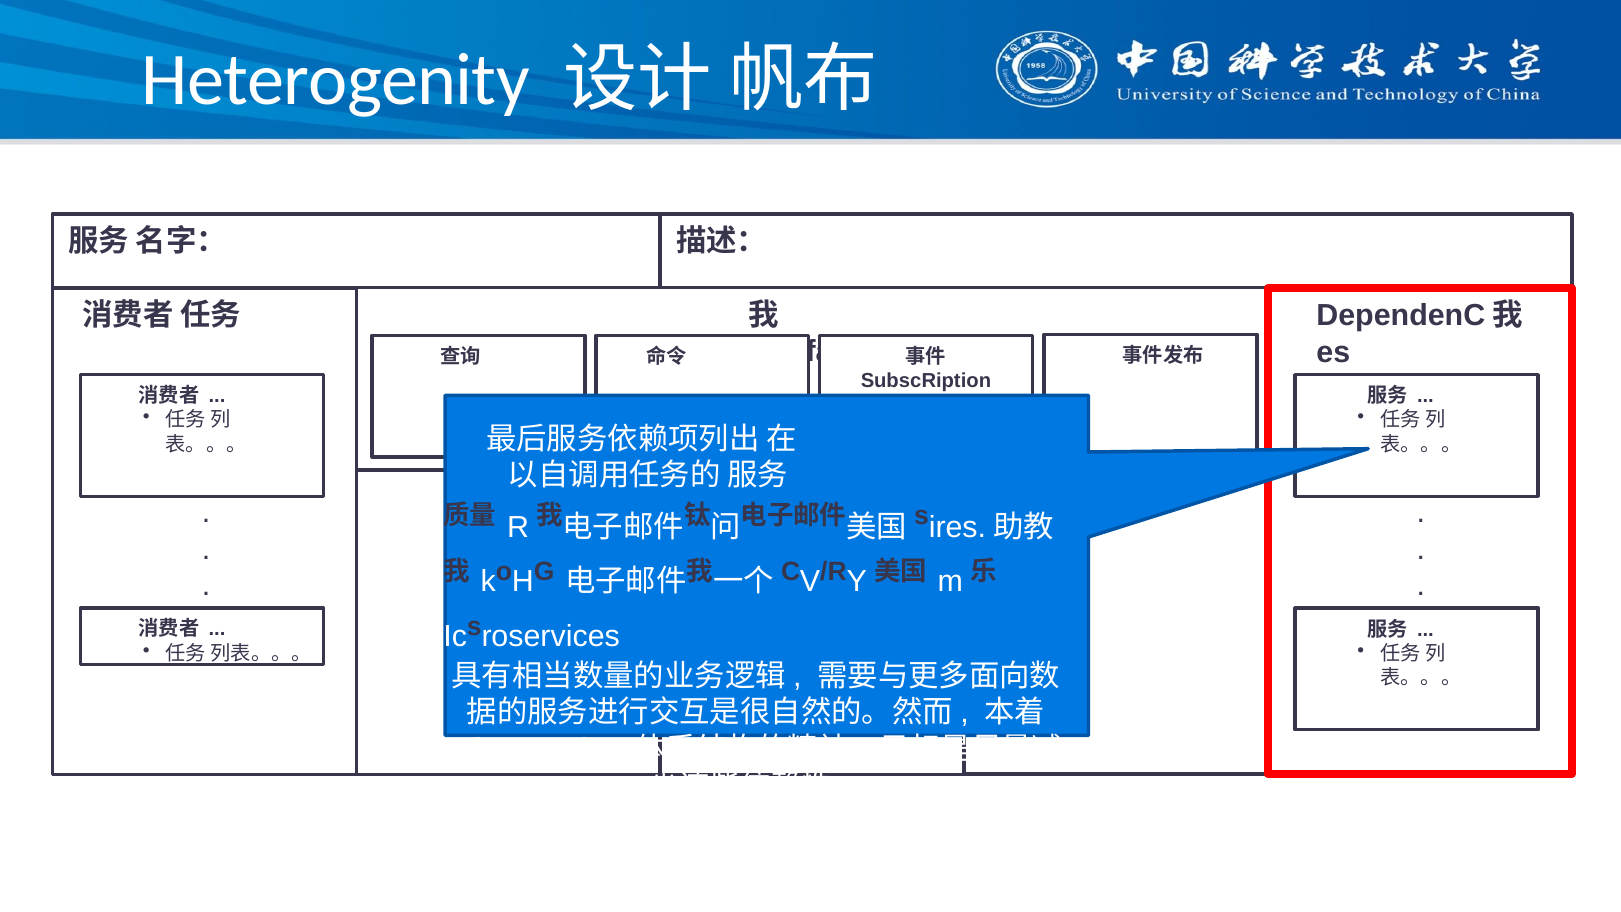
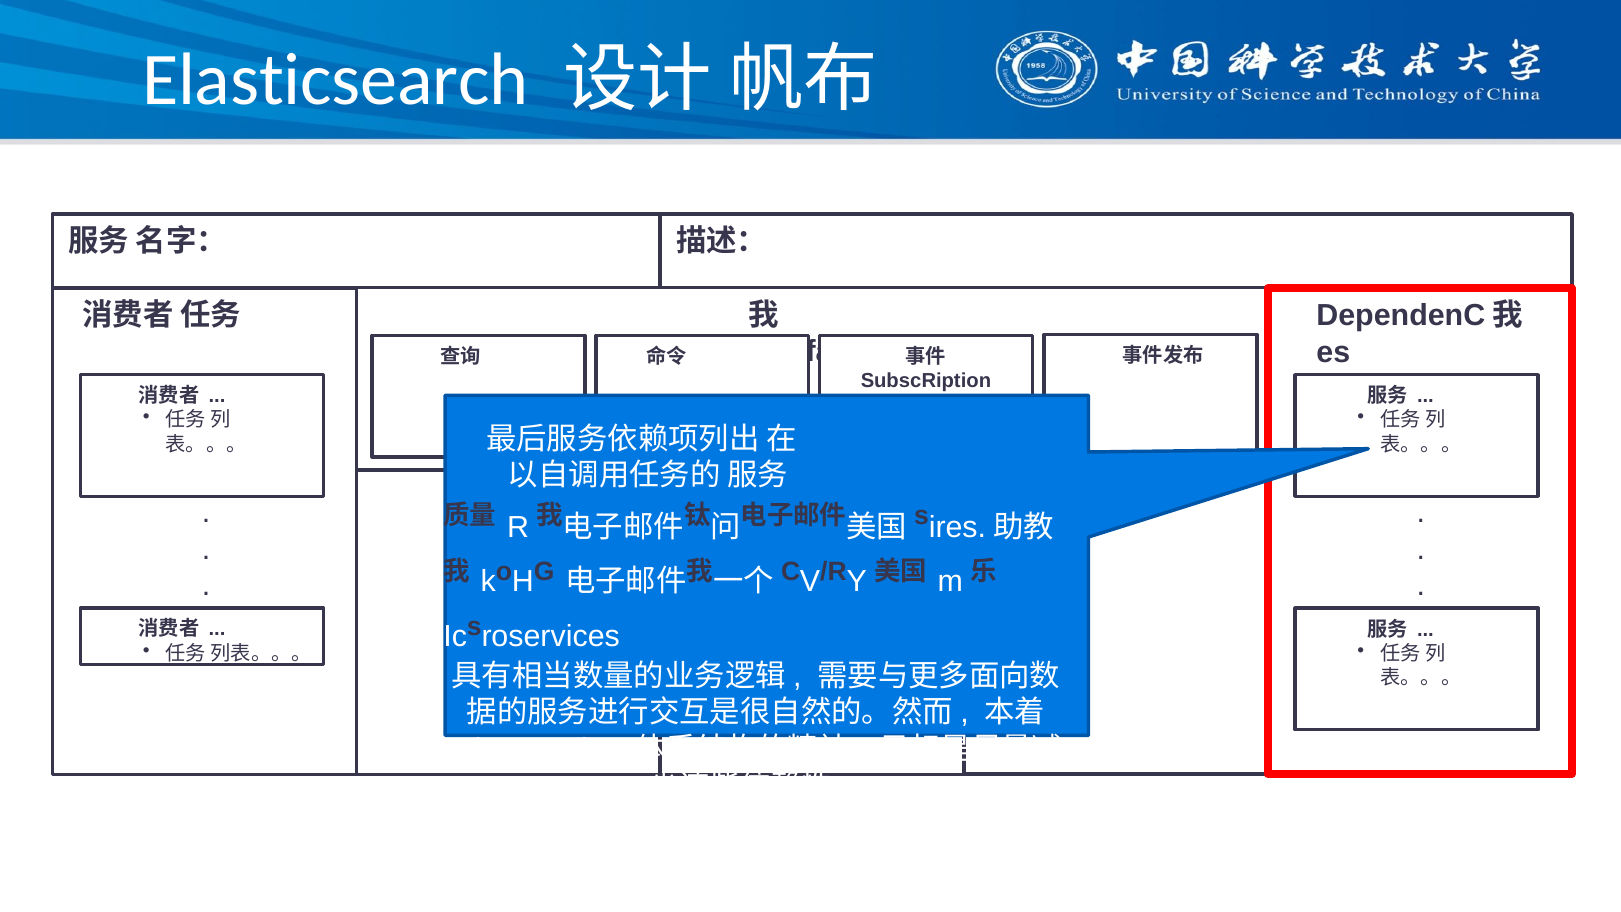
Heterogenity: Heterogenity -> Elasticsearch
